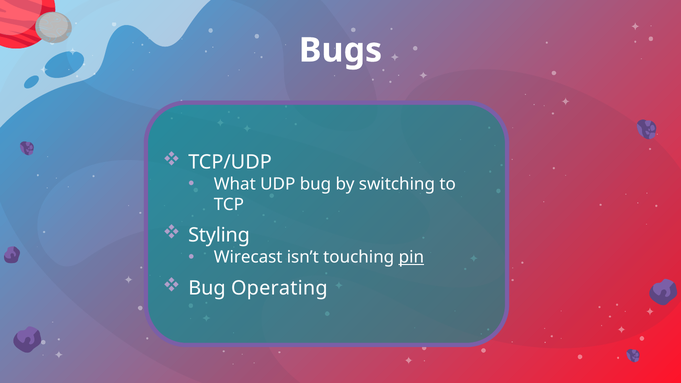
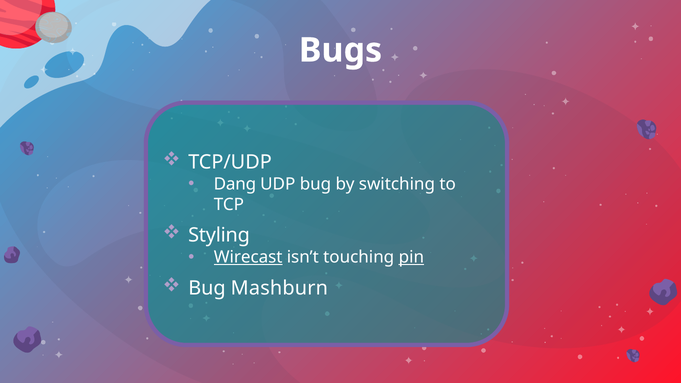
What: What -> Dang
Wirecast underline: none -> present
Operating: Operating -> Mashburn
